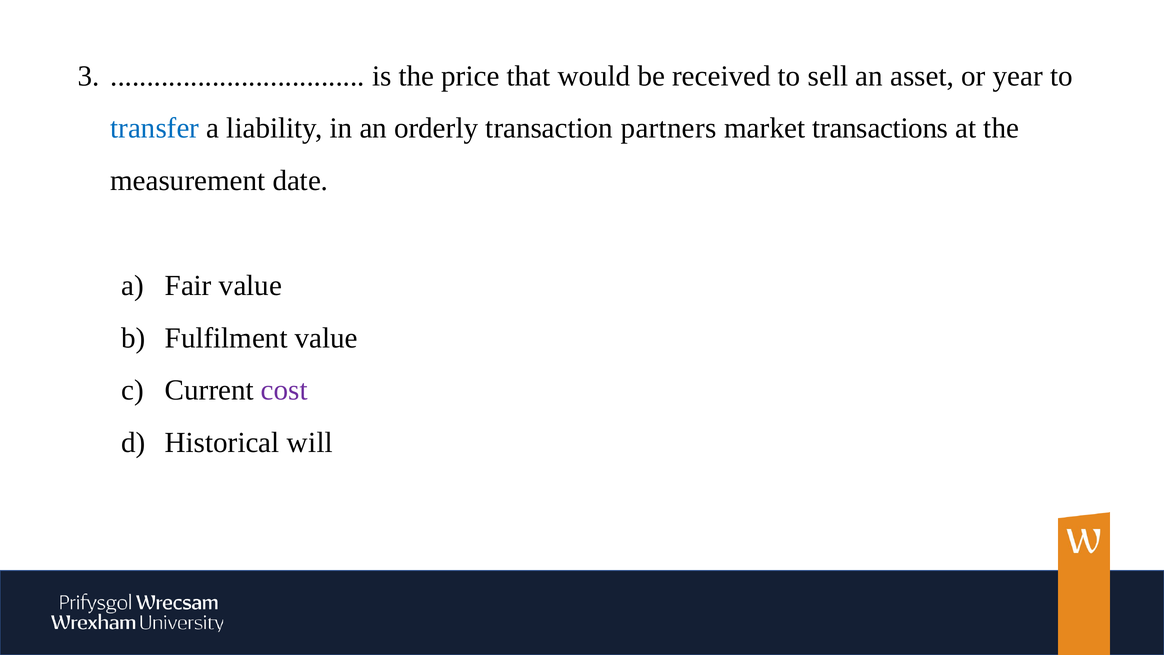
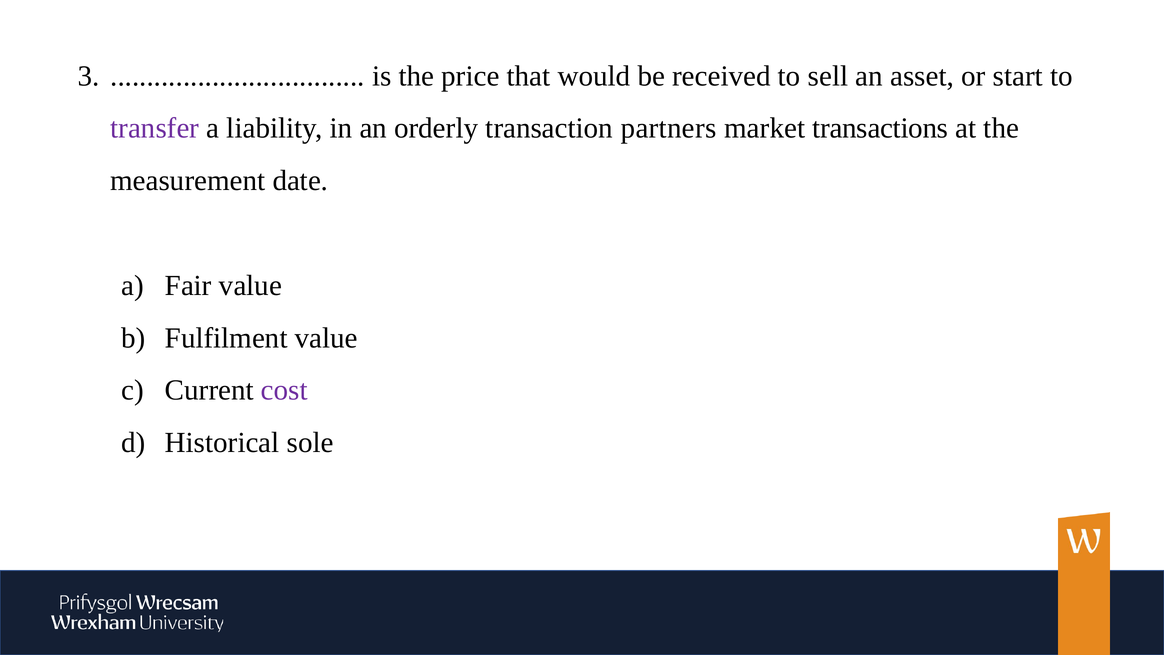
year: year -> start
transfer colour: blue -> purple
will: will -> sole
